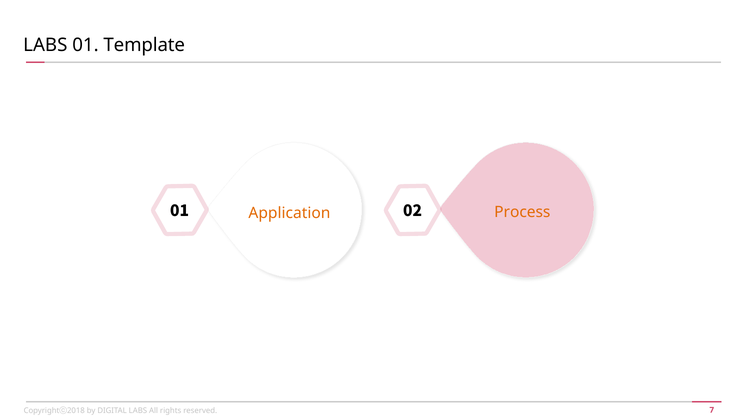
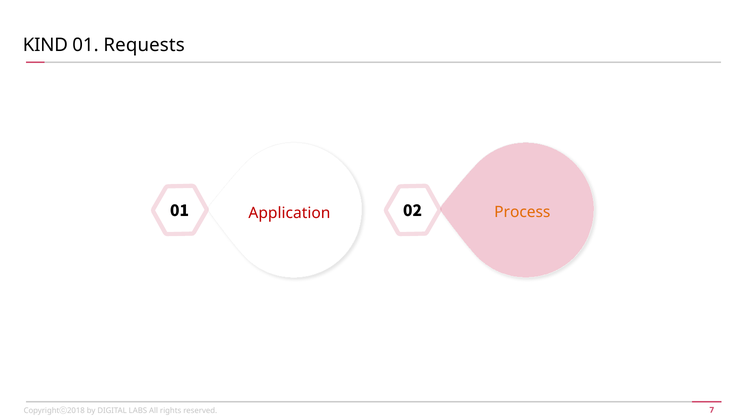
LABS at (45, 45): LABS -> KIND
Template: Template -> Requests
Application colour: orange -> red
